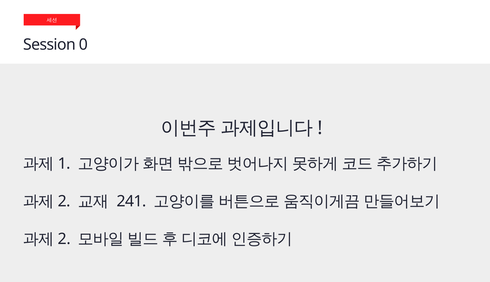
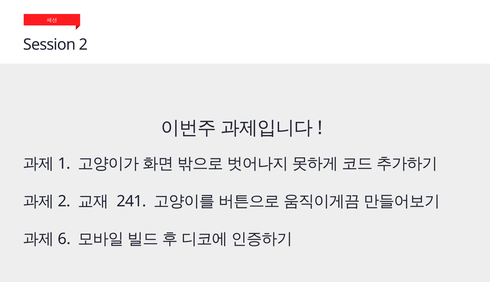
Session 0: 0 -> 2
2 at (64, 239): 2 -> 6
